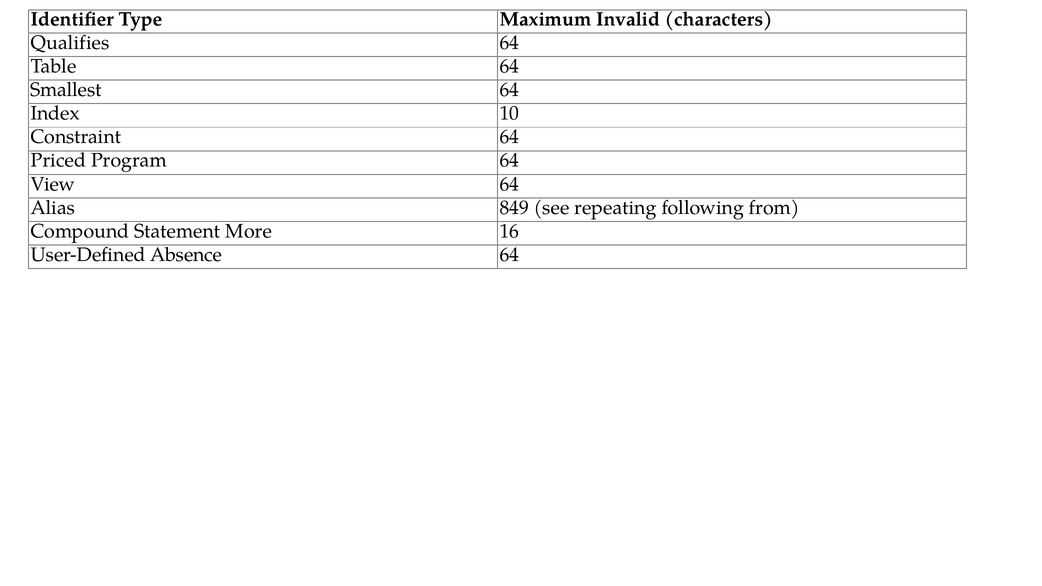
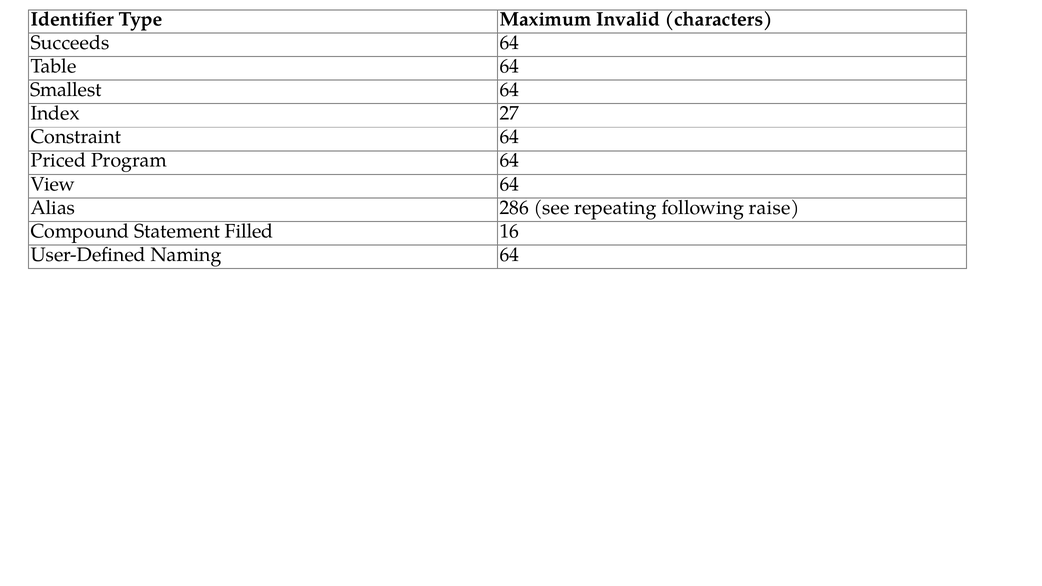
Qualifies: Qualifies -> Succeeds
10: 10 -> 27
849: 849 -> 286
from: from -> raise
More: More -> Filled
Absence: Absence -> Naming
